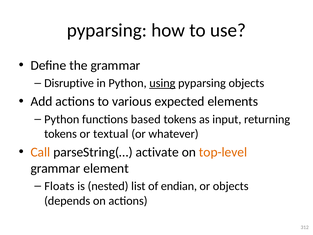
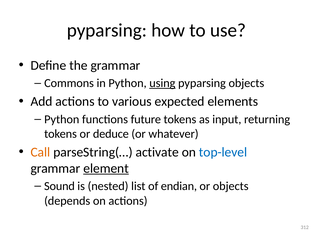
Disruptive: Disruptive -> Commons
based: based -> future
textual: textual -> deduce
top-level colour: orange -> blue
element underline: none -> present
Floats: Floats -> Sound
